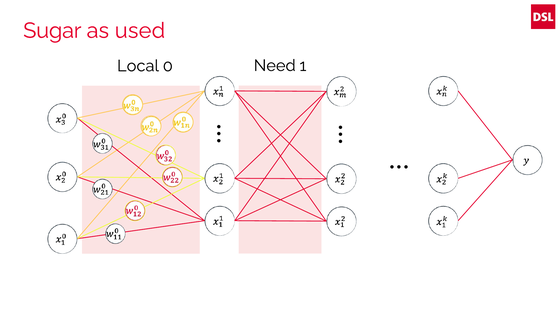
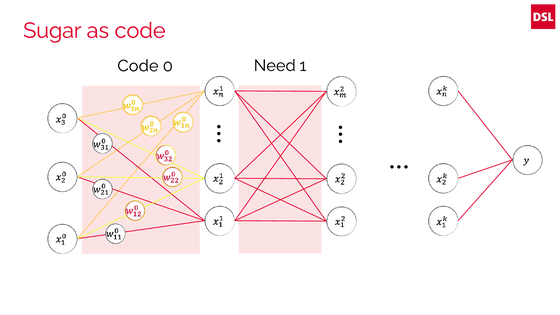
as used: used -> code
Local at (138, 66): Local -> Code
